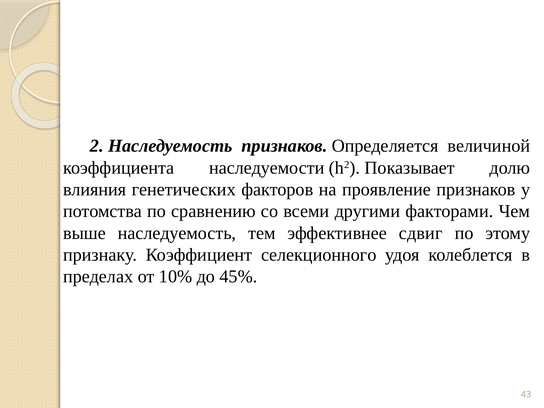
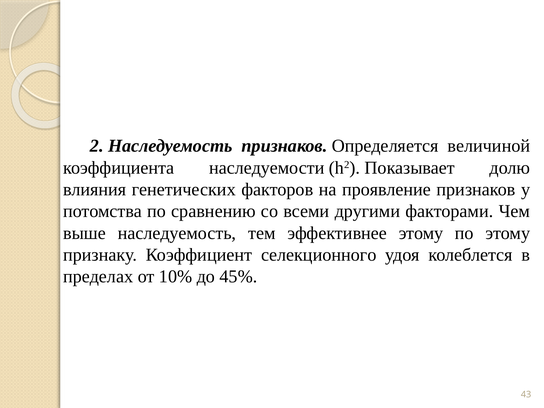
эффективнее сдвиг: сдвиг -> этому
